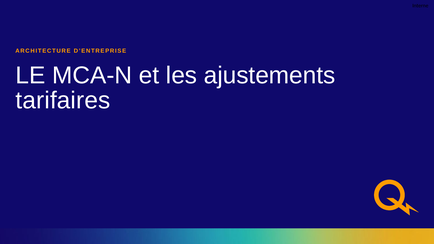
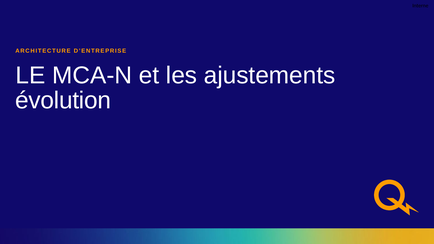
tarifaires: tarifaires -> évolution
